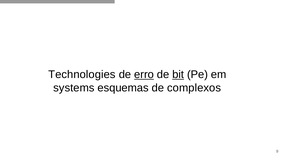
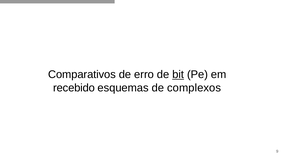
Technologies: Technologies -> Comparativos
erro underline: present -> none
systems: systems -> recebido
